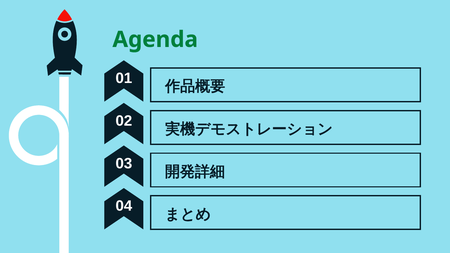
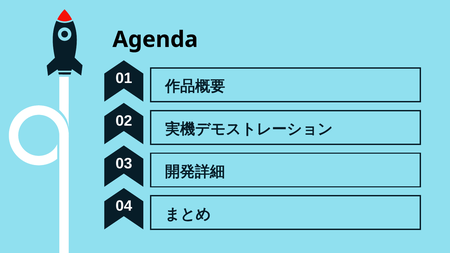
Agenda colour: green -> black
